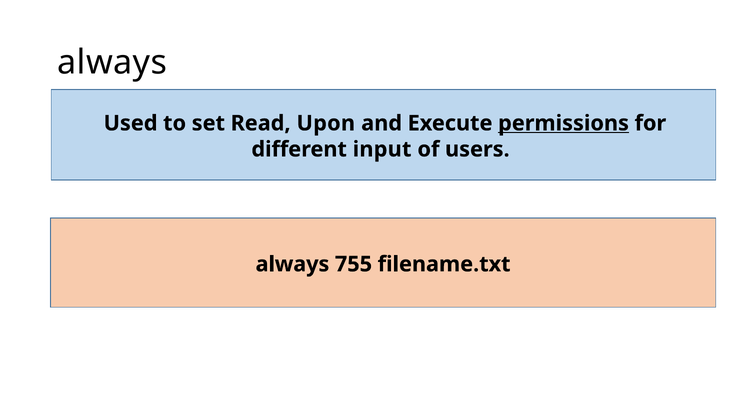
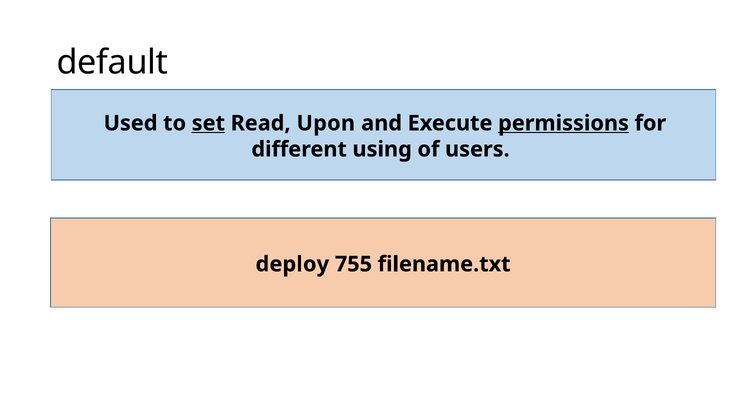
always at (112, 63): always -> default
set underline: none -> present
input: input -> using
always at (292, 264): always -> deploy
